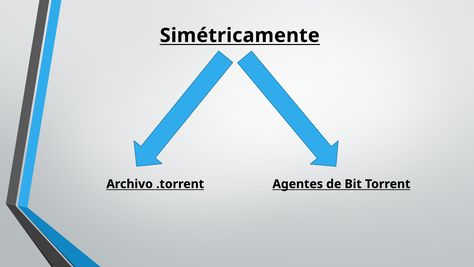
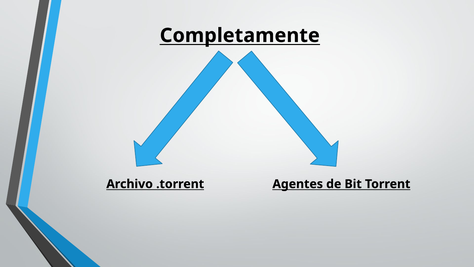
Simétricamente: Simétricamente -> Completamente
